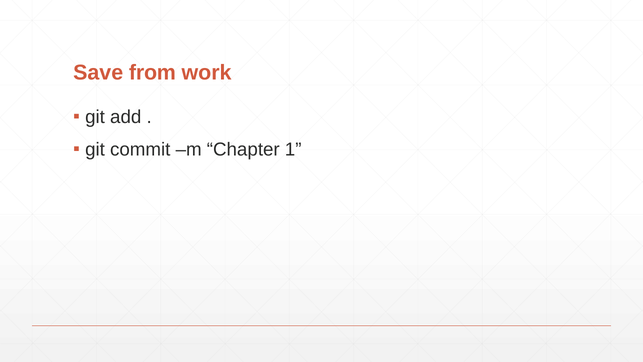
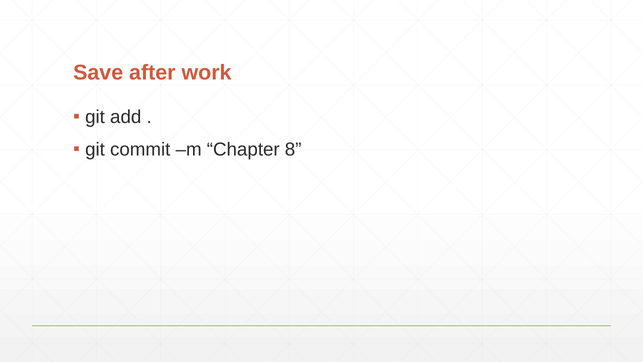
from: from -> after
1: 1 -> 8
